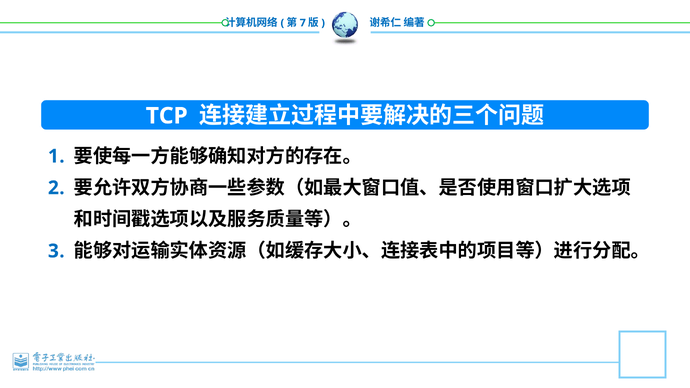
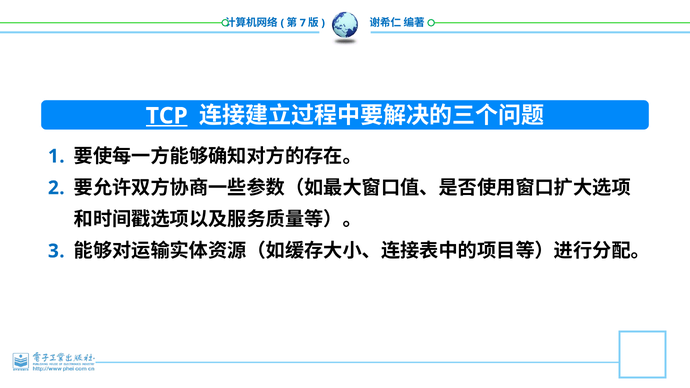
TCP underline: none -> present
